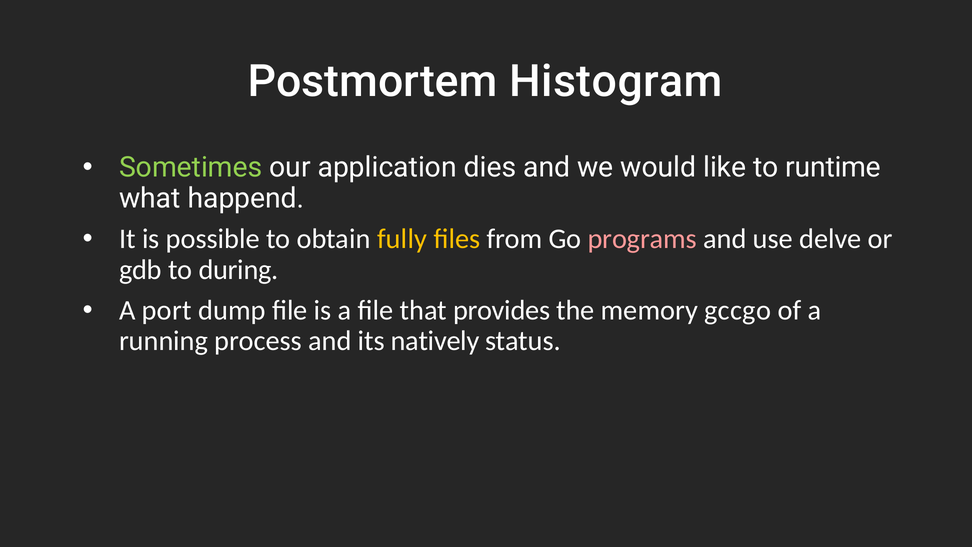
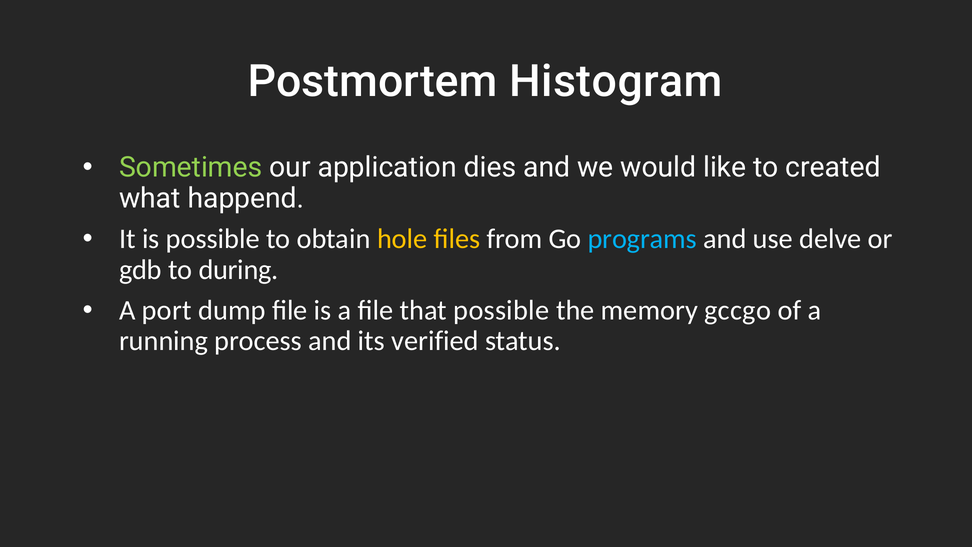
runtime: runtime -> created
fully: fully -> hole
programs colour: pink -> light blue
that provides: provides -> possible
natively: natively -> verified
